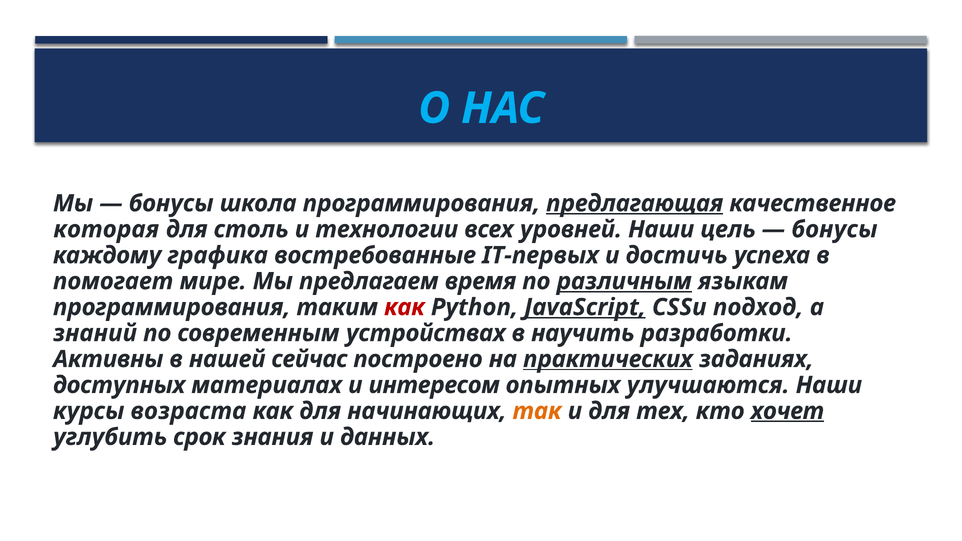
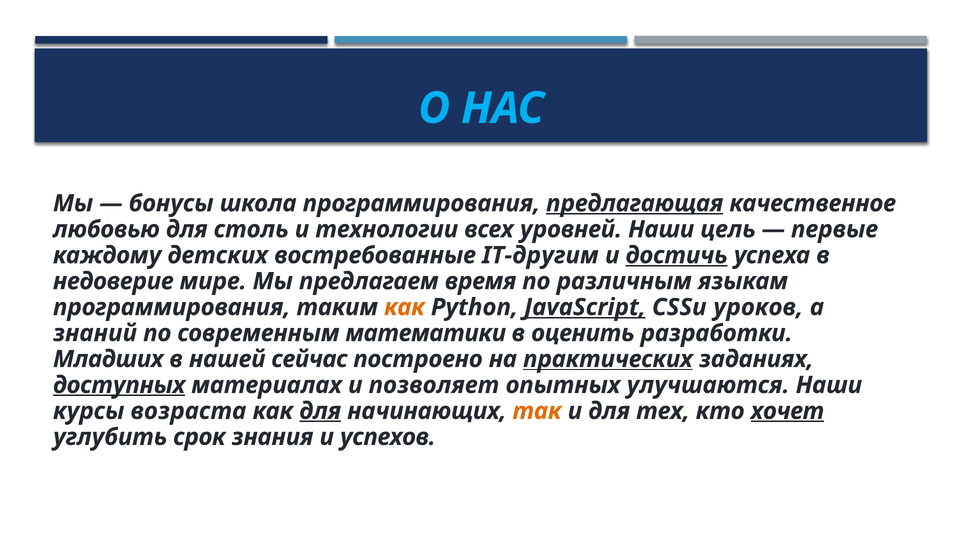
которая: которая -> любовью
бонусы at (834, 229): бонусы -> первые
графика: графика -> детских
IT-первых: IT-первых -> IT-другим
достичь underline: none -> present
помогает: помогает -> недоверие
различным underline: present -> none
как at (404, 307) colour: red -> orange
подход: подход -> уроков
устройствах: устройствах -> математики
научить: научить -> оценить
Активны: Активны -> Младших
доступных underline: none -> present
интересом: интересом -> позволяет
для at (320, 411) underline: none -> present
данных: данных -> успехов
